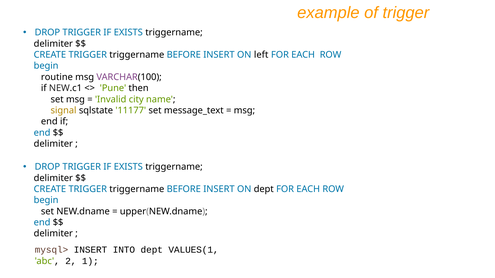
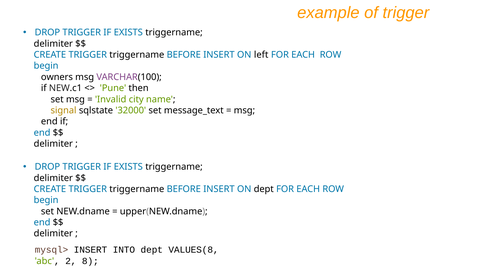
routine: routine -> owners
11177: 11177 -> 32000
VALUES(1: VALUES(1 -> VALUES(8
1: 1 -> 8
